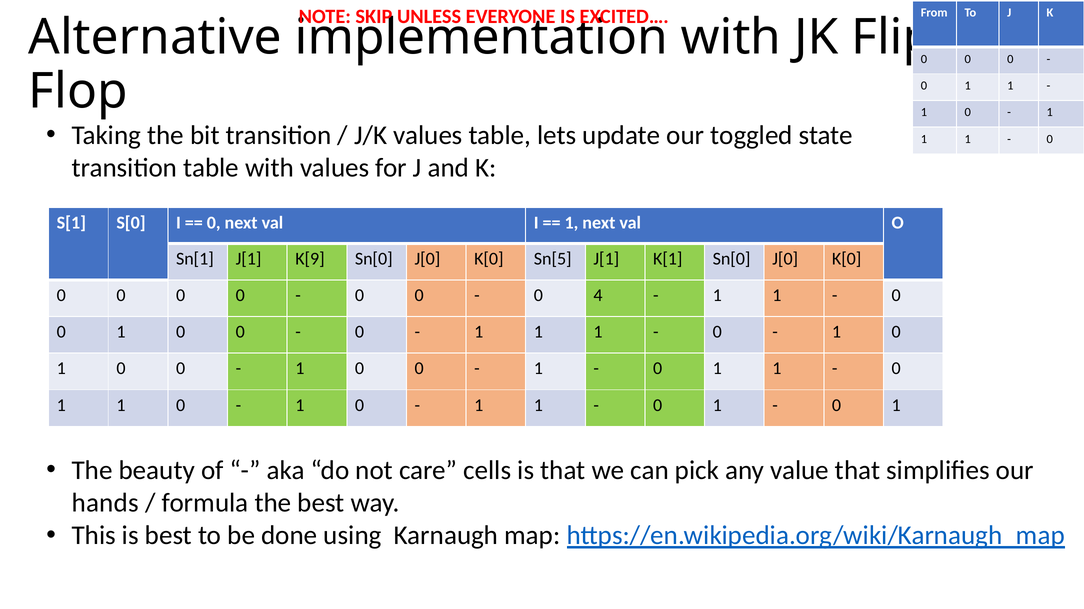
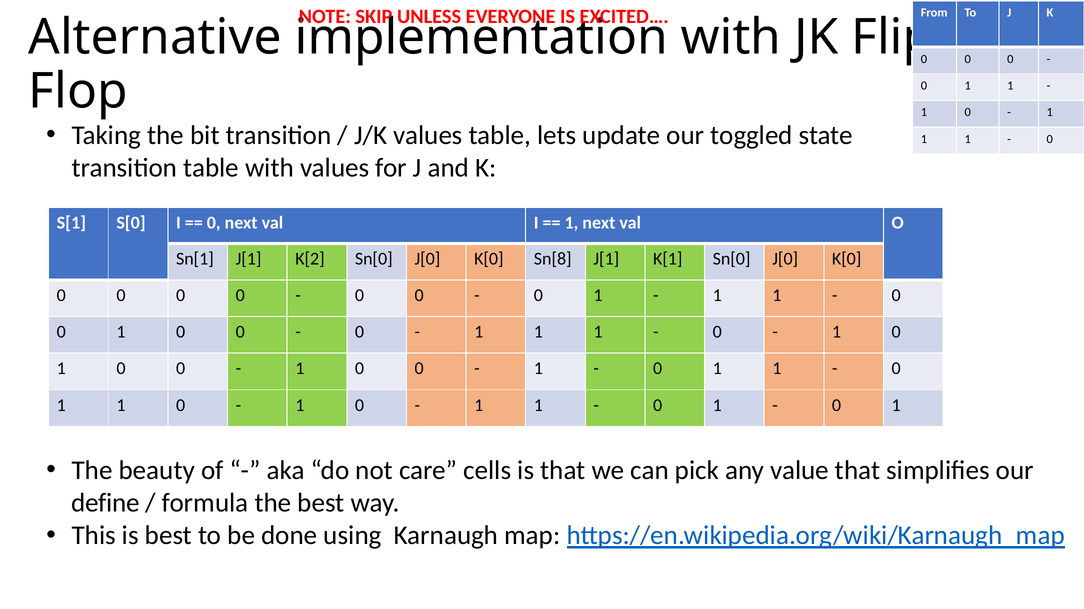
K[9: K[9 -> K[2
Sn[5: Sn[5 -> Sn[8
4 at (598, 296): 4 -> 1
hands: hands -> define
